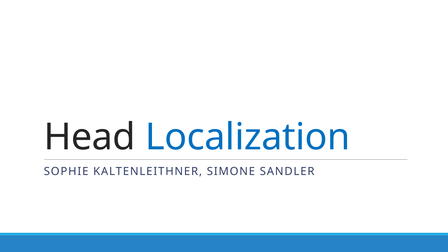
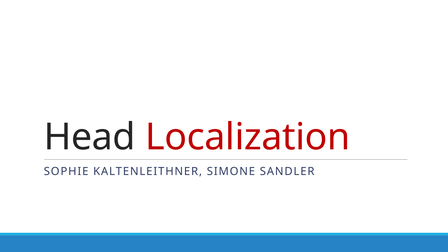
Localization colour: blue -> red
